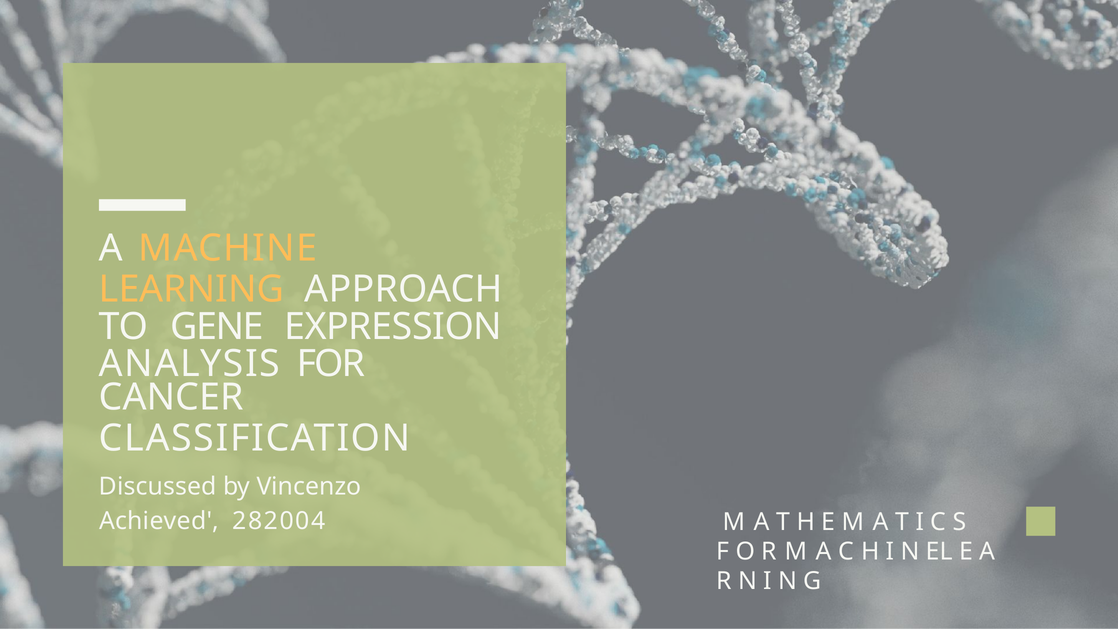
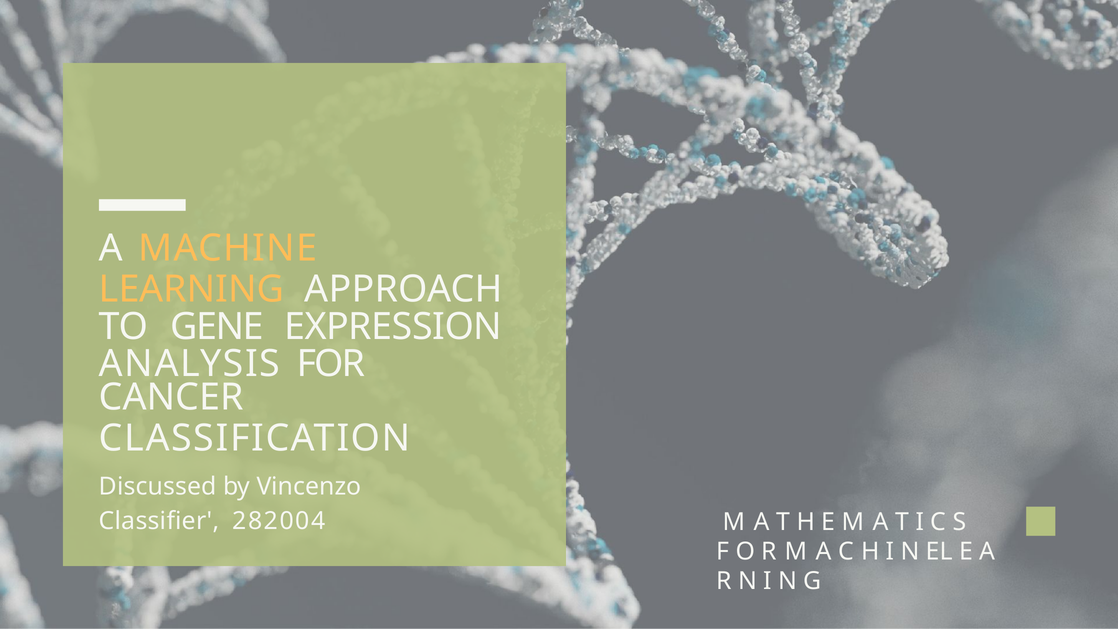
Achieved: Achieved -> Classifier
